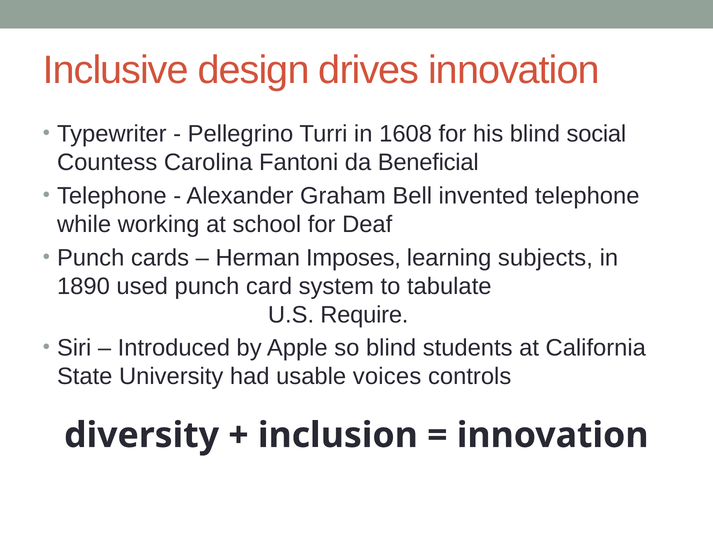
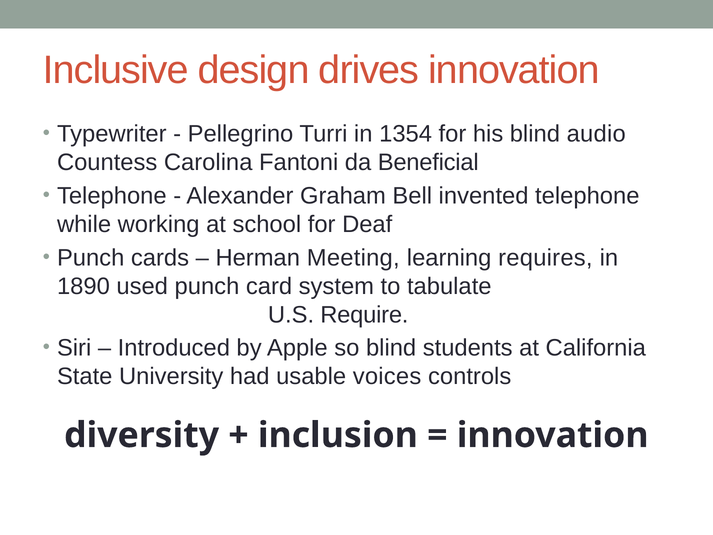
1608: 1608 -> 1354
social: social -> audio
Imposes: Imposes -> Meeting
subjects: subjects -> requires
